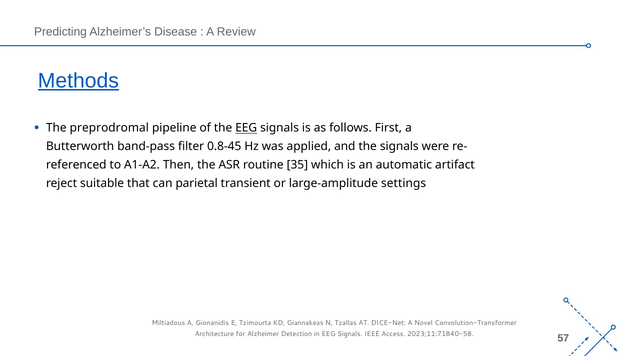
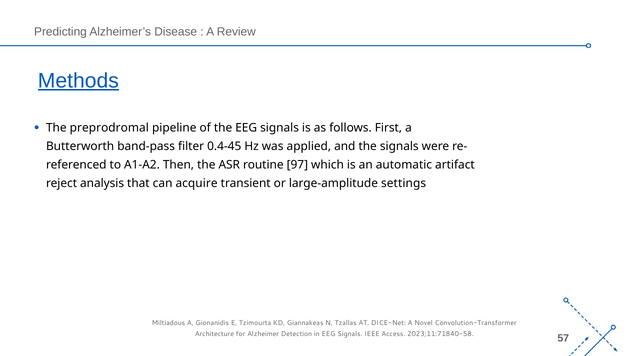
EEG at (246, 128) underline: present -> none
0.8-45: 0.8-45 -> 0.4-45
35: 35 -> 97
suitable: suitable -> analysis
parietal: parietal -> acquire
